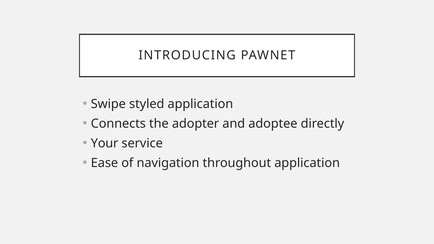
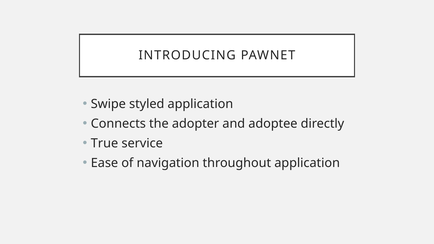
Your: Your -> True
